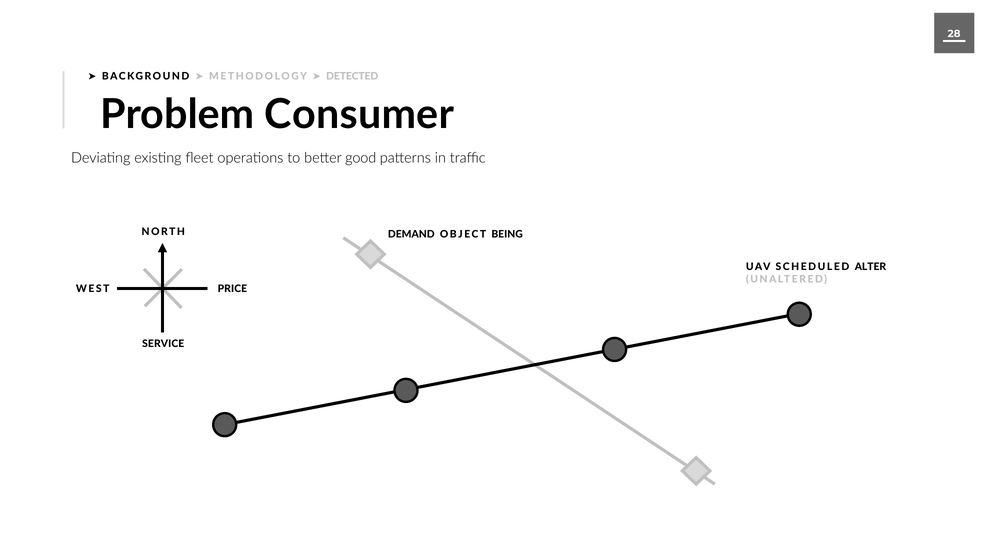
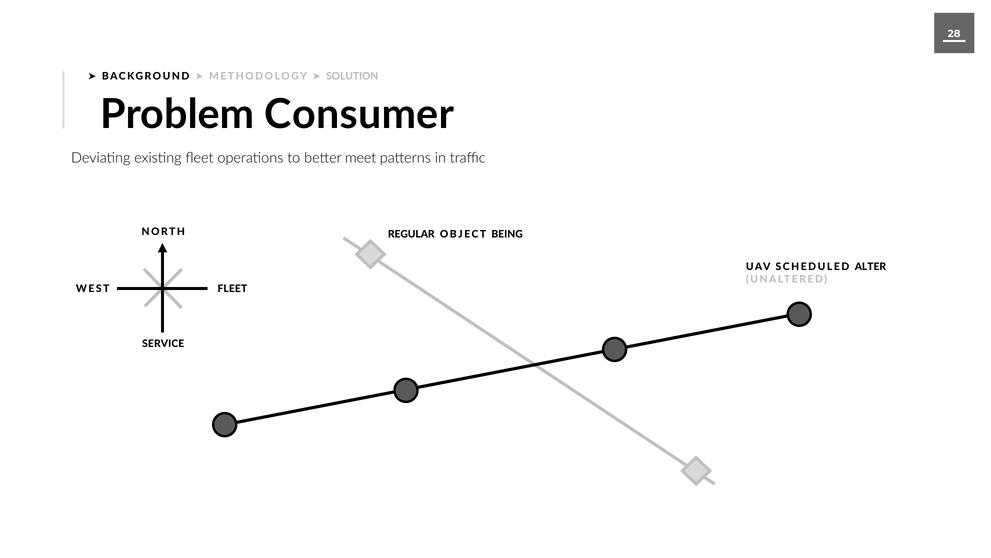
DETECTED: DETECTED -> SOLUTION
good: good -> meet
DEMAND: DEMAND -> REGULAR
PRICE at (232, 289): PRICE -> FLEET
